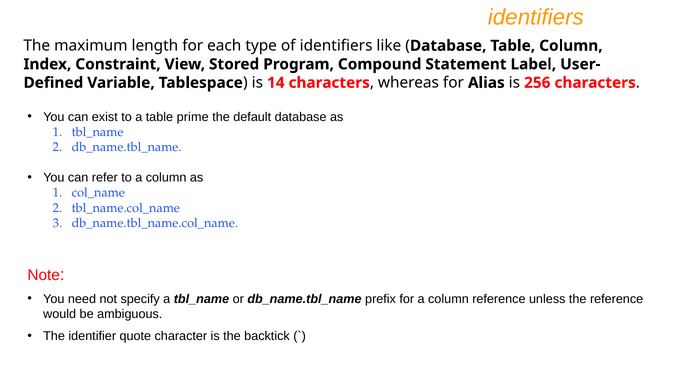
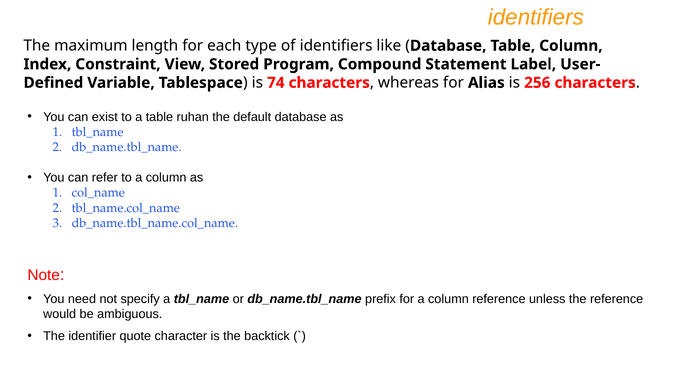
14: 14 -> 74
prime: prime -> ruhan
